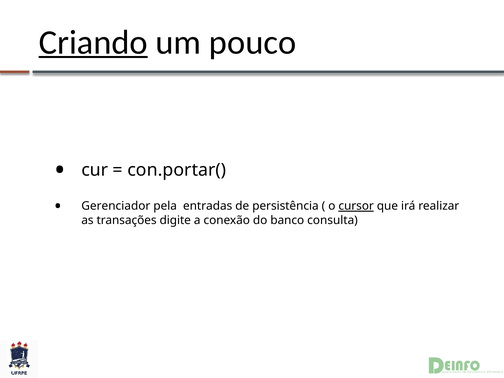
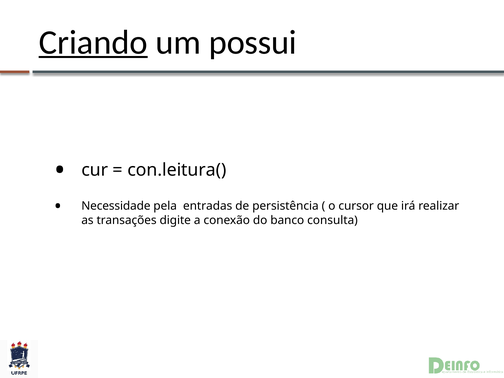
pouco: pouco -> possui
con.portar(: con.portar( -> con.leitura(
Gerenciador: Gerenciador -> Necessidade
cursor underline: present -> none
